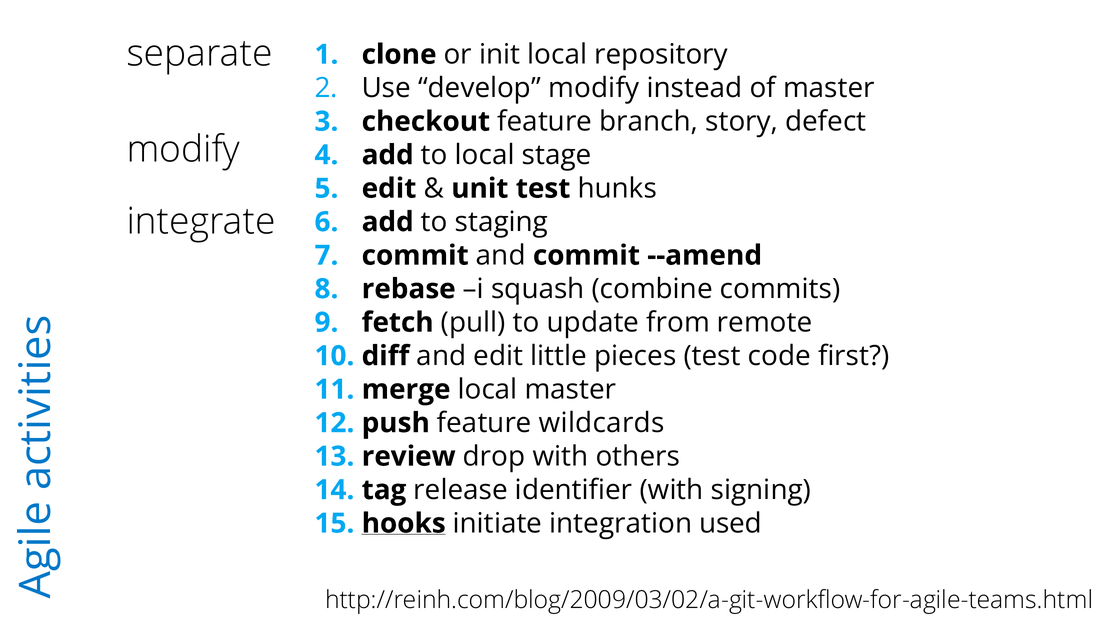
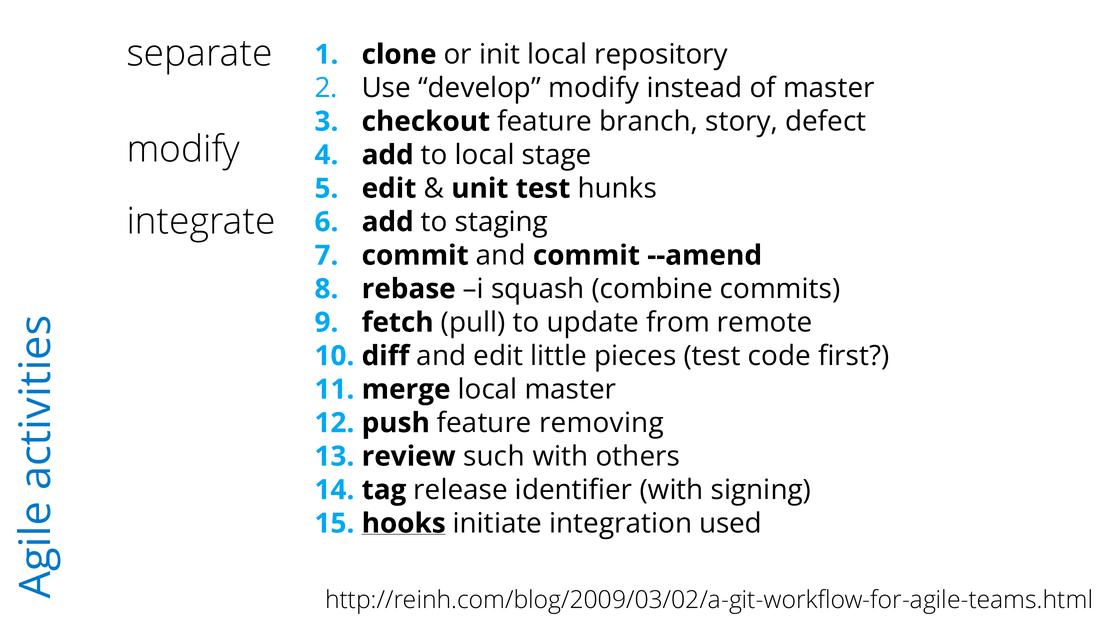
wildcards: wildcards -> removing
drop: drop -> such
